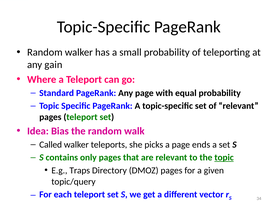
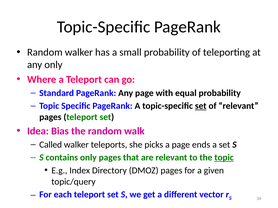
any gain: gain -> only
set at (201, 106) underline: none -> present
Traps: Traps -> Index
